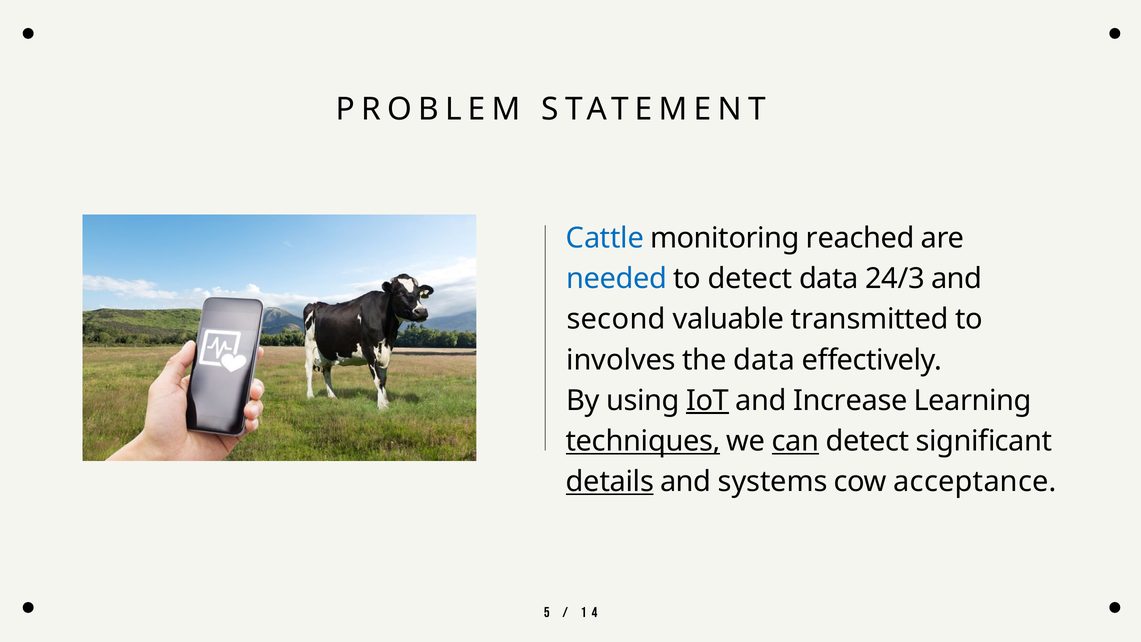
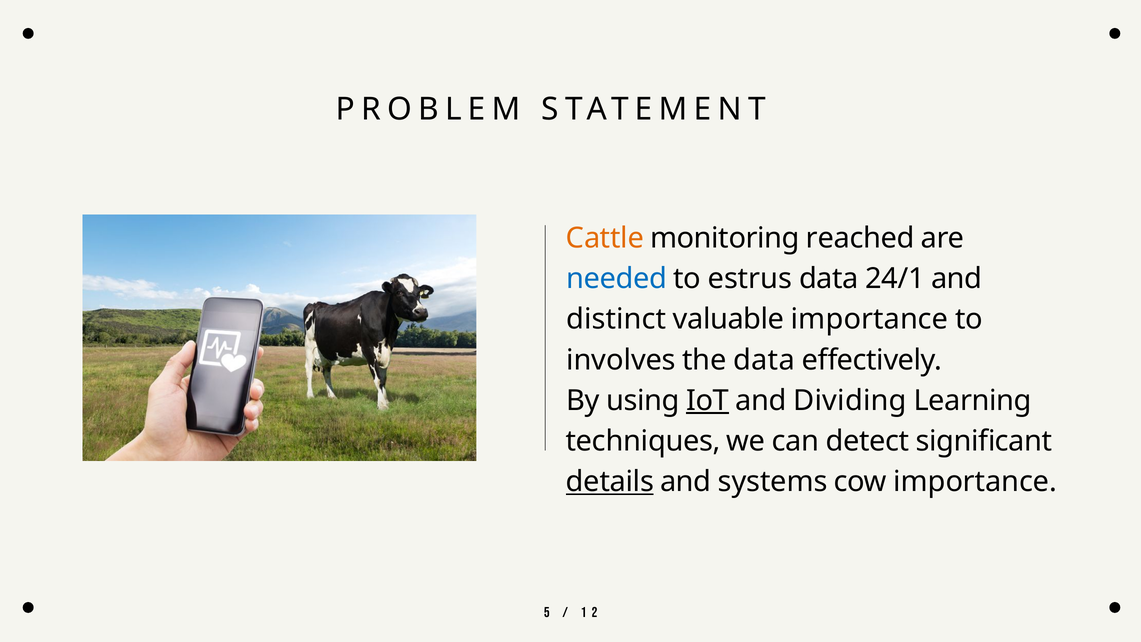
Cattle colour: blue -> orange
to detect: detect -> estrus
24/3: 24/3 -> 24/1
second: second -> distinct
valuable transmitted: transmitted -> importance
Increase: Increase -> Dividing
techniques underline: present -> none
can underline: present -> none
cow acceptance: acceptance -> importance
4: 4 -> 2
